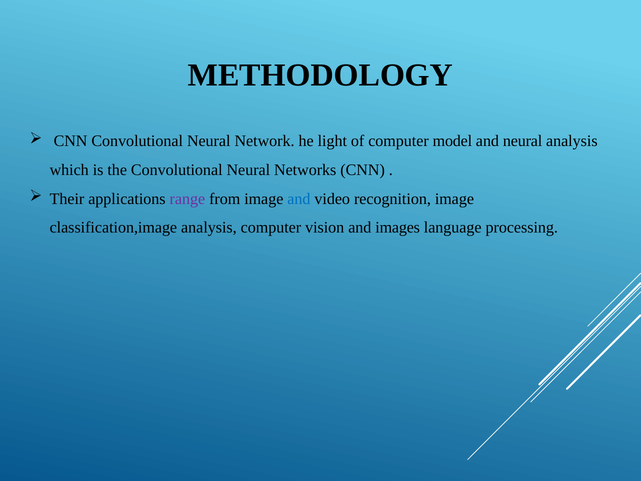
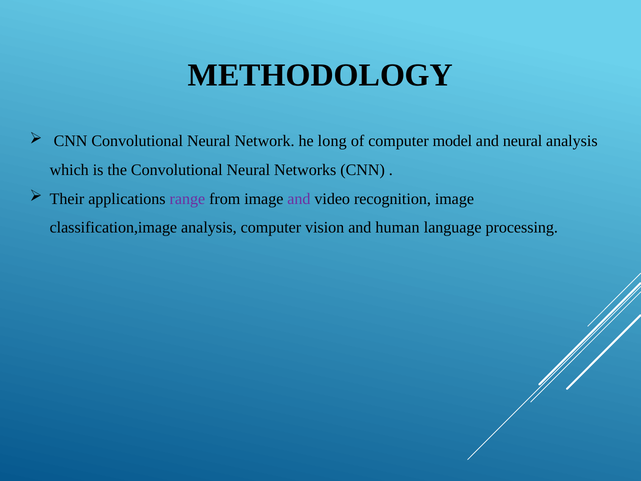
light: light -> long
and at (299, 199) colour: blue -> purple
images: images -> human
